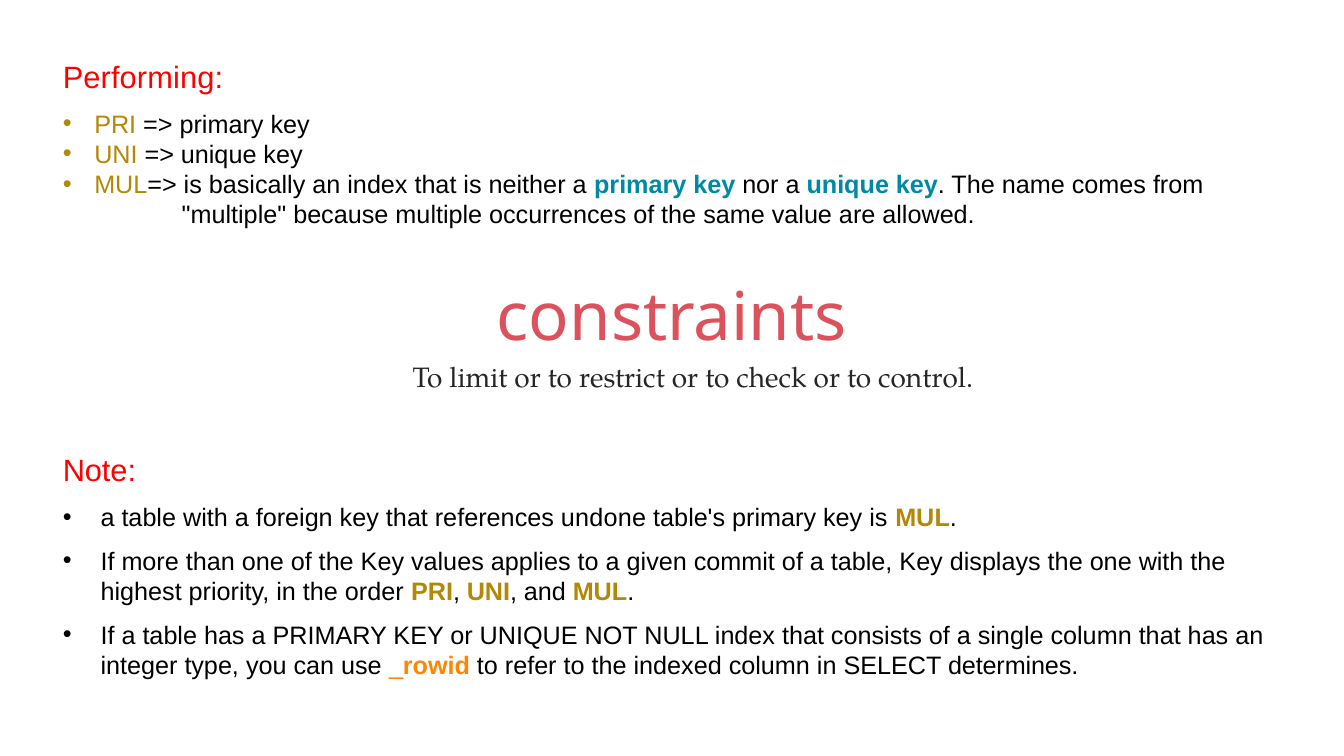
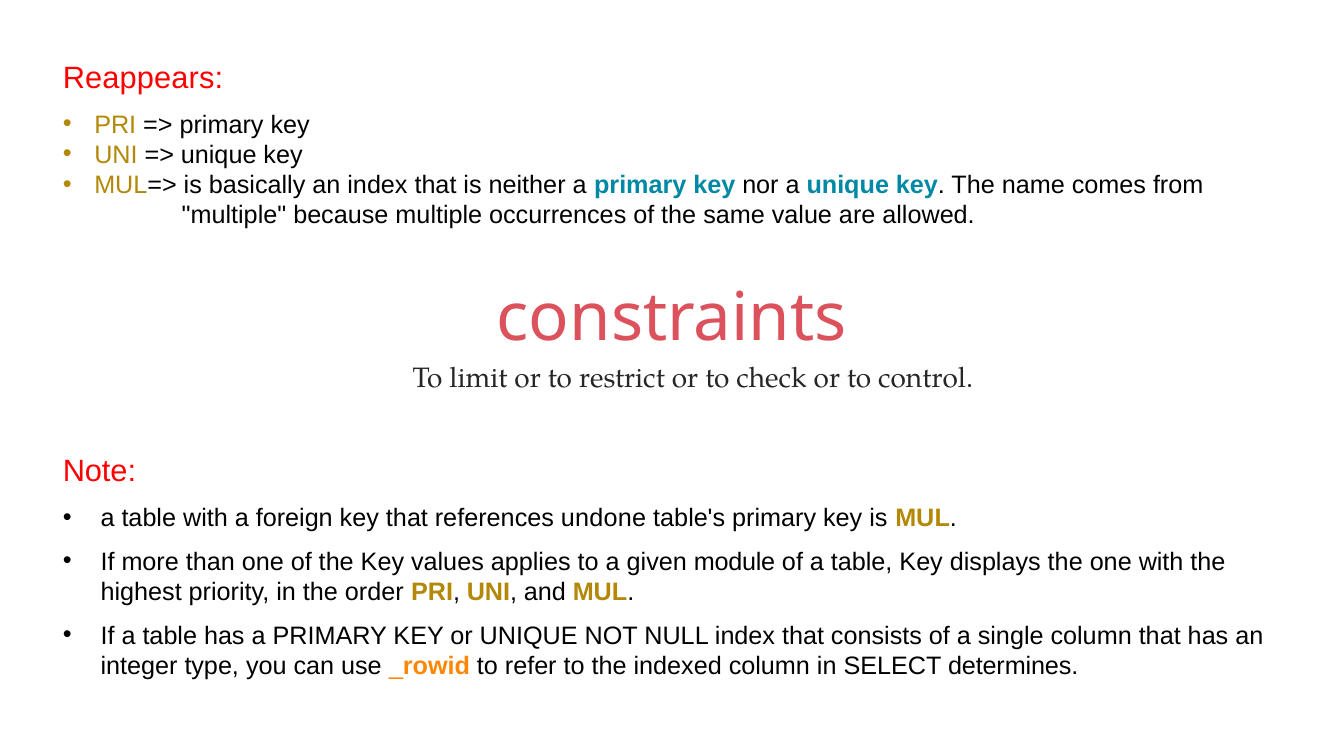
Performing: Performing -> Reappears
commit: commit -> module
